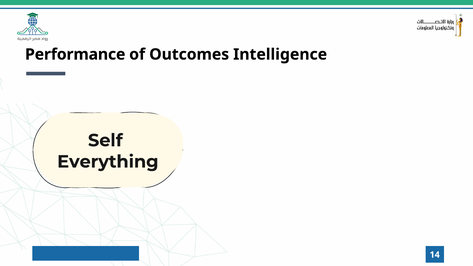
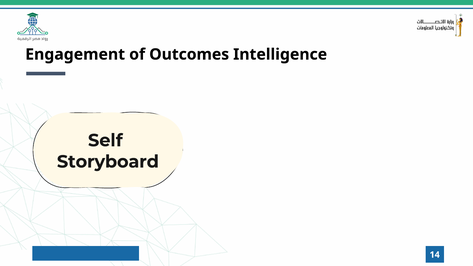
Performance: Performance -> Engagement
Everything: Everything -> Storyboard
